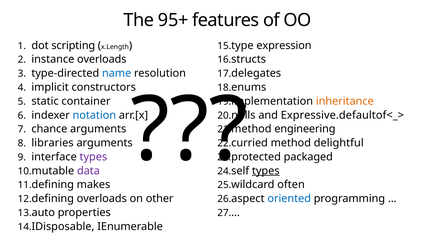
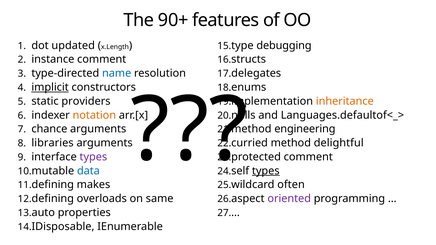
95+: 95+ -> 90+
expression: expression -> debugging
scripting: scripting -> updated
instance overloads: overloads -> comment
implicit underline: none -> present
container: container -> providers
Expressive.defaultof<_>: Expressive.defaultof<_> -> Languages.defaultof<_>
notation colour: blue -> orange
packaged at (308, 157): packaged -> comment
data colour: purple -> blue
other: other -> same
oriented colour: blue -> purple
